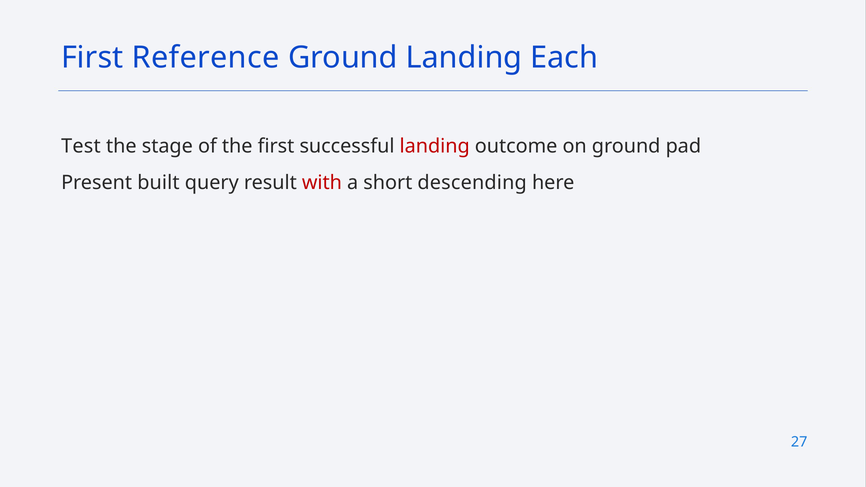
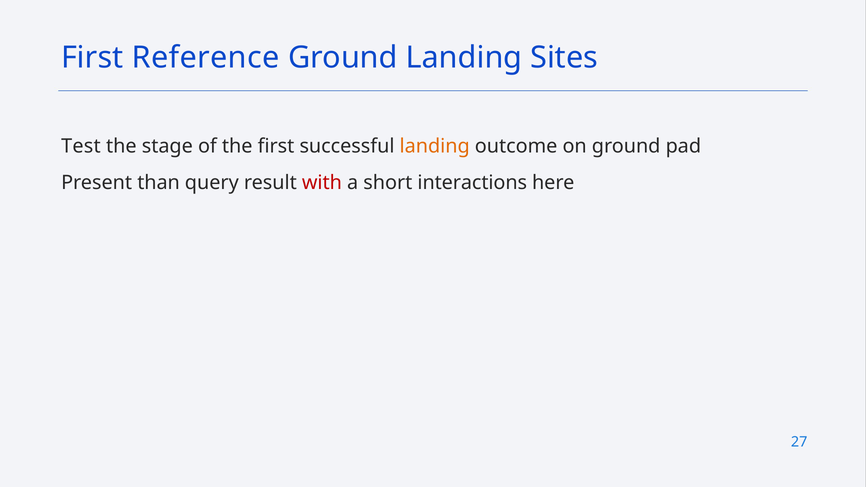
Each: Each -> Sites
landing at (435, 146) colour: red -> orange
built: built -> than
descending: descending -> interactions
